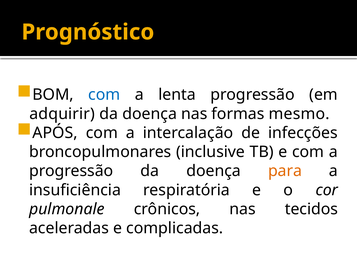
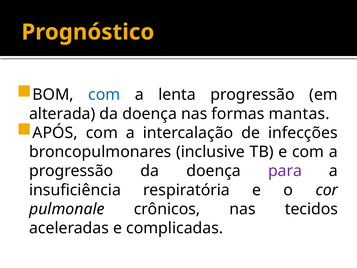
adquirir: adquirir -> alterada
mesmo: mesmo -> mantas
para colour: orange -> purple
